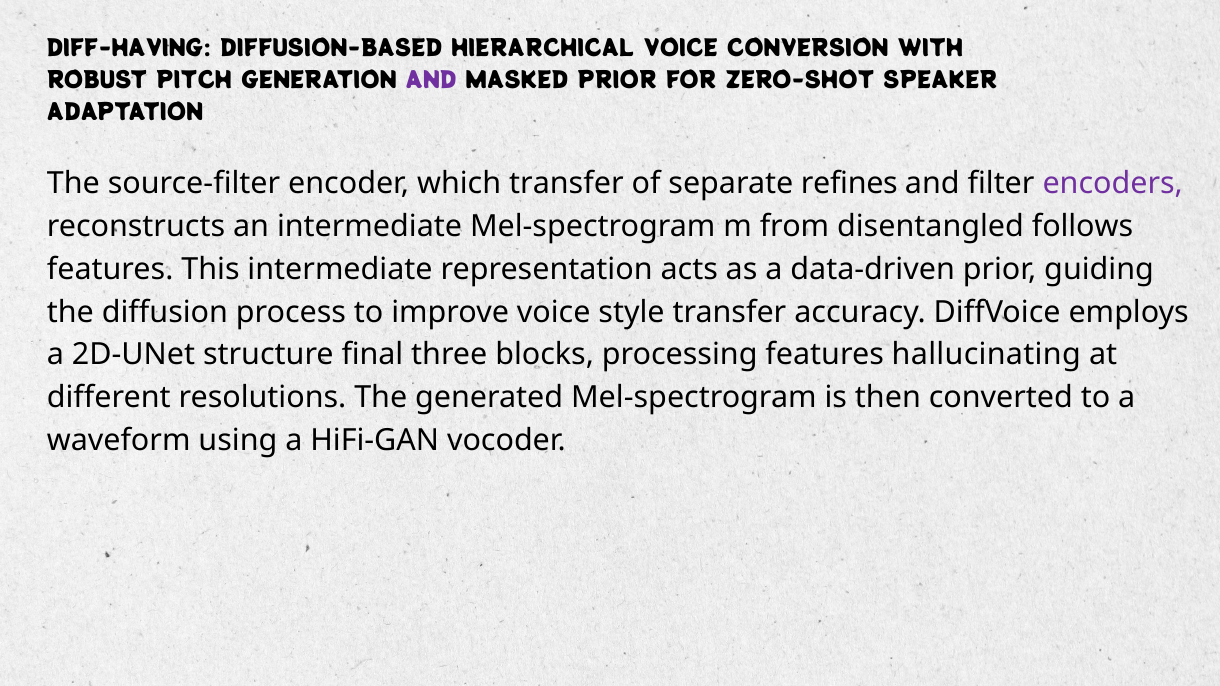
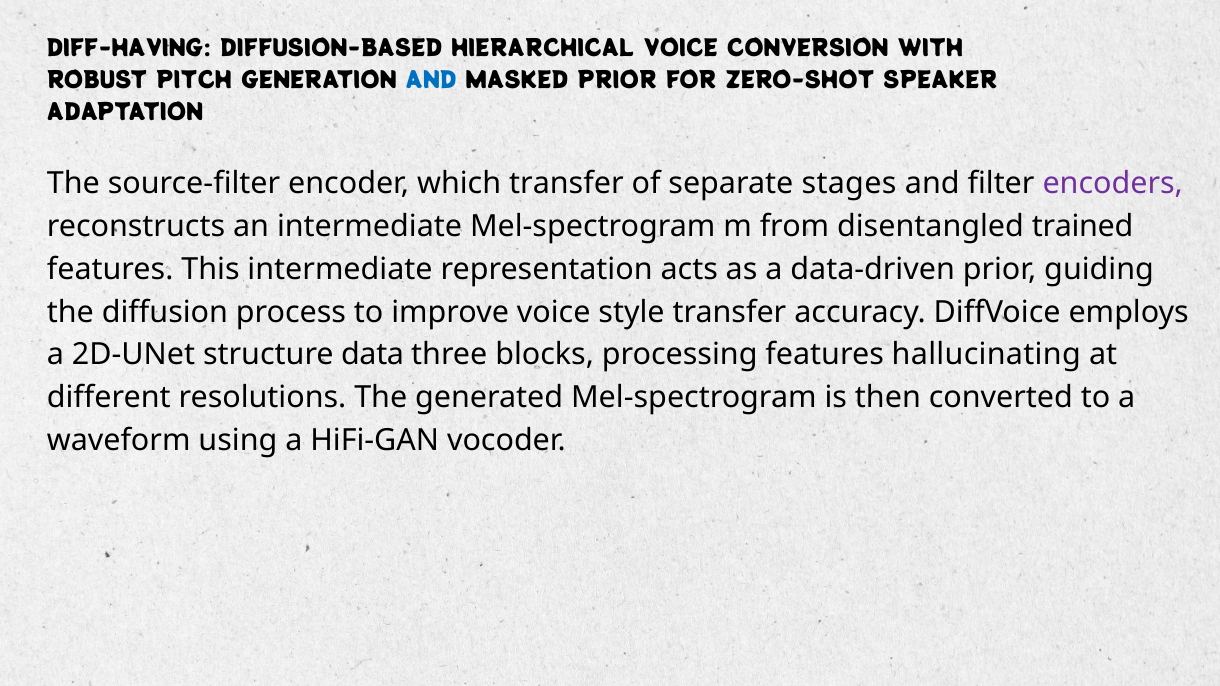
AND at (431, 81) colour: purple -> blue
refines: refines -> stages
follows: follows -> trained
final: final -> data
